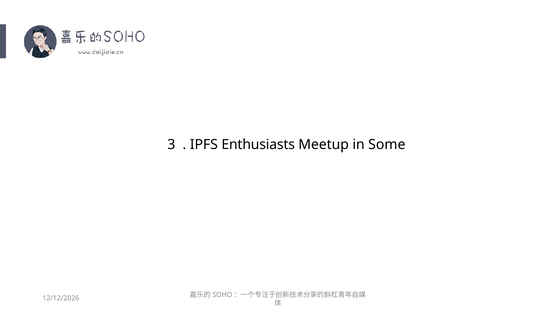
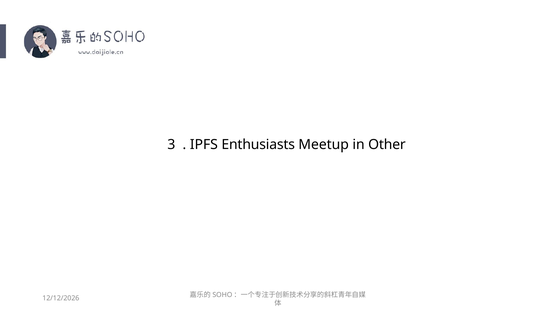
Some: Some -> Other
